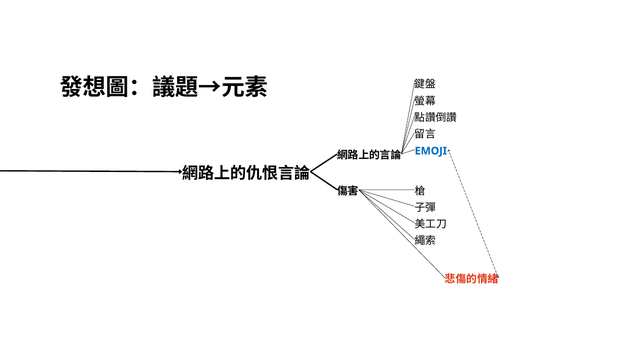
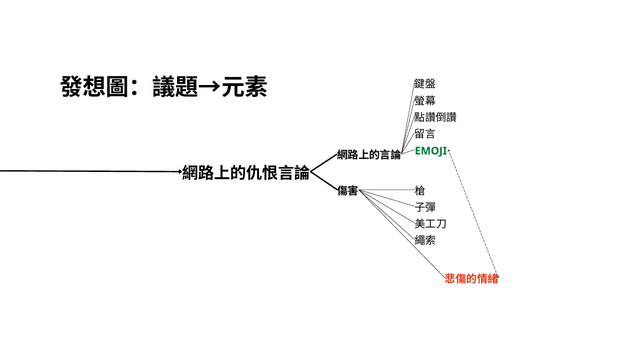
EMOJI colour: blue -> green
